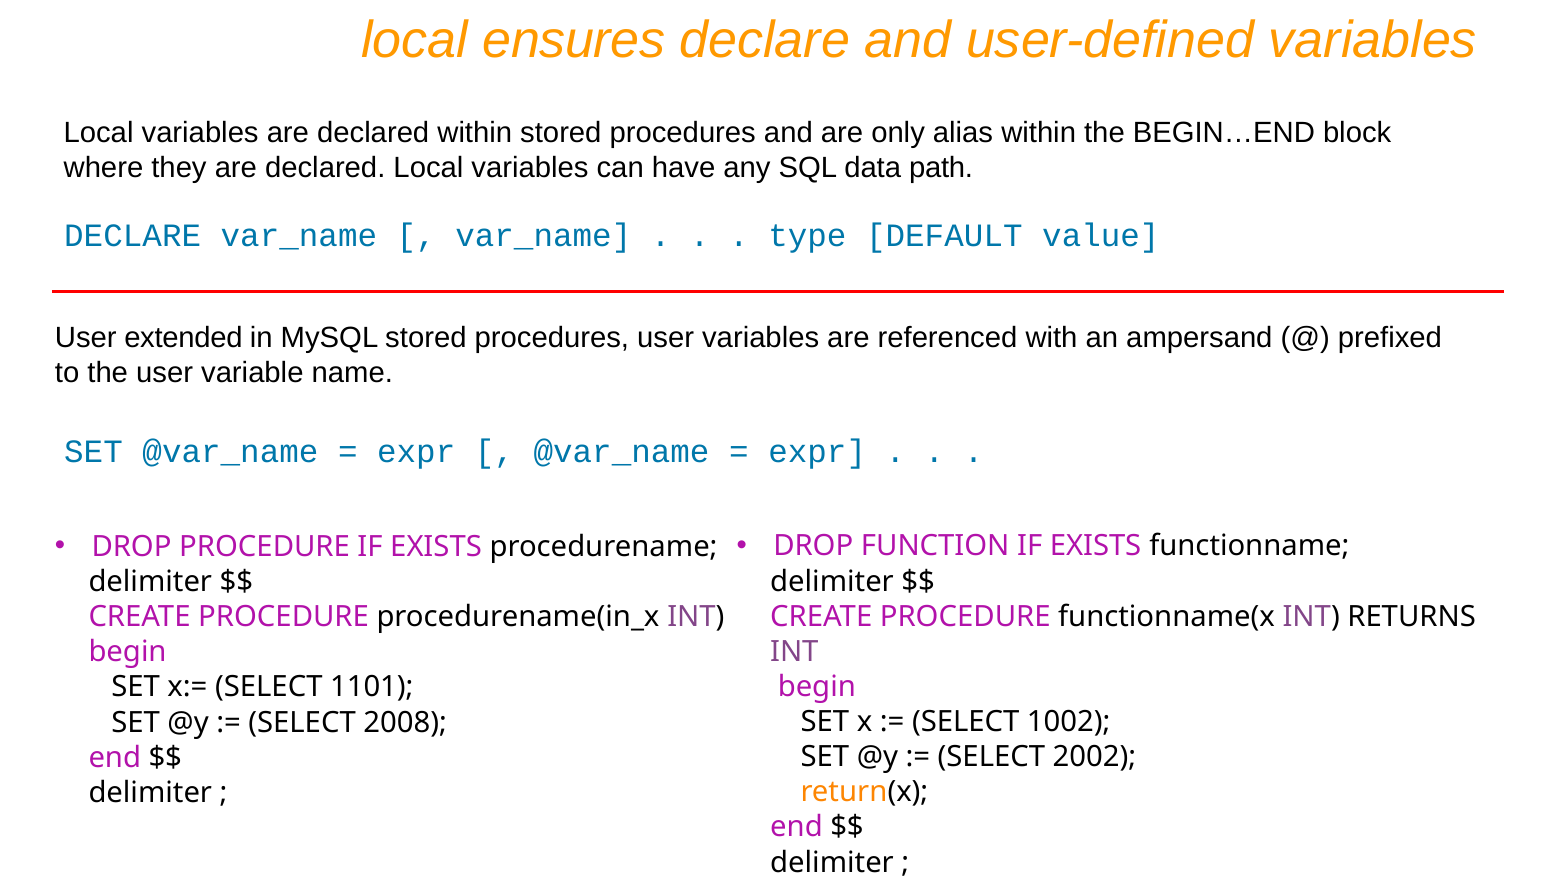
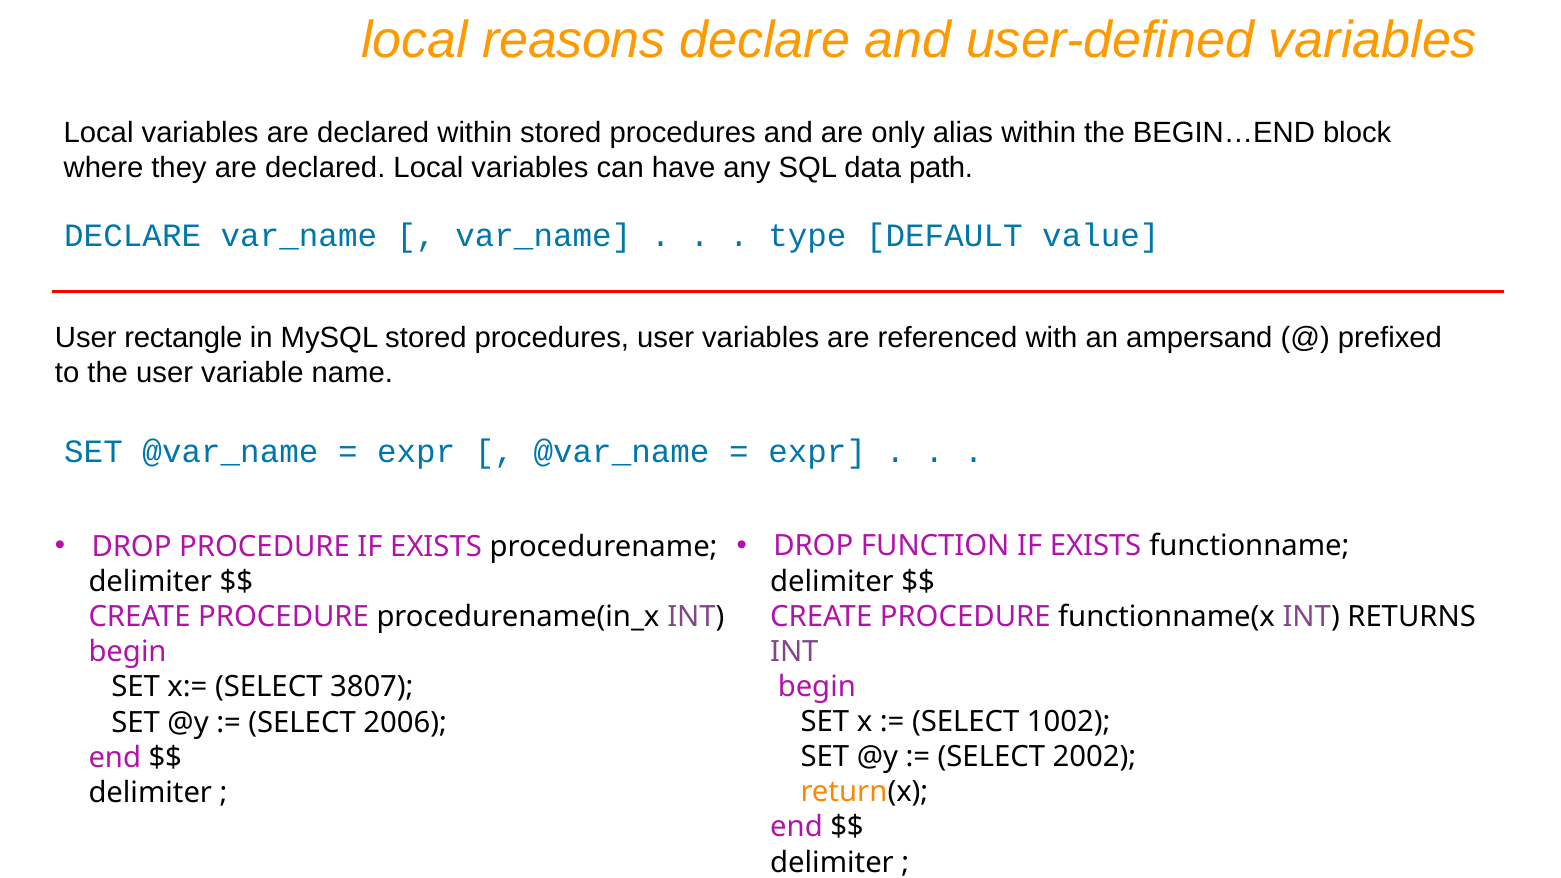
ensures: ensures -> reasons
extended: extended -> rectangle
1101: 1101 -> 3807
2008: 2008 -> 2006
